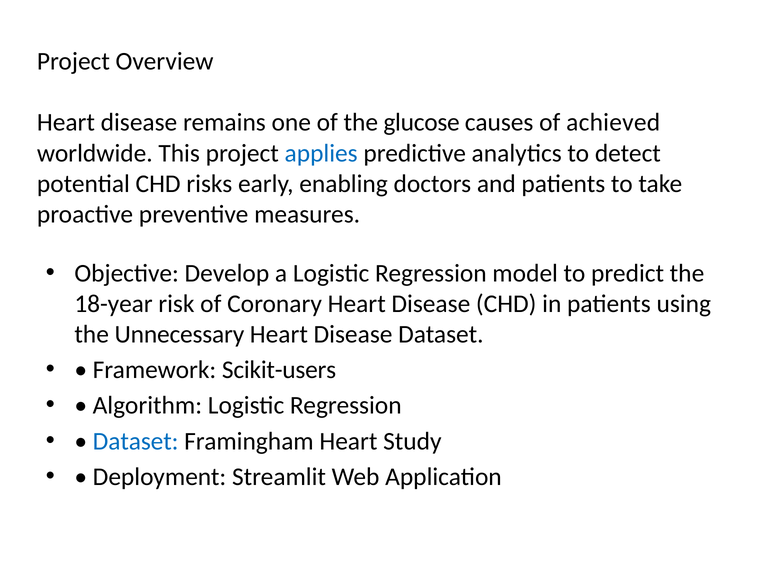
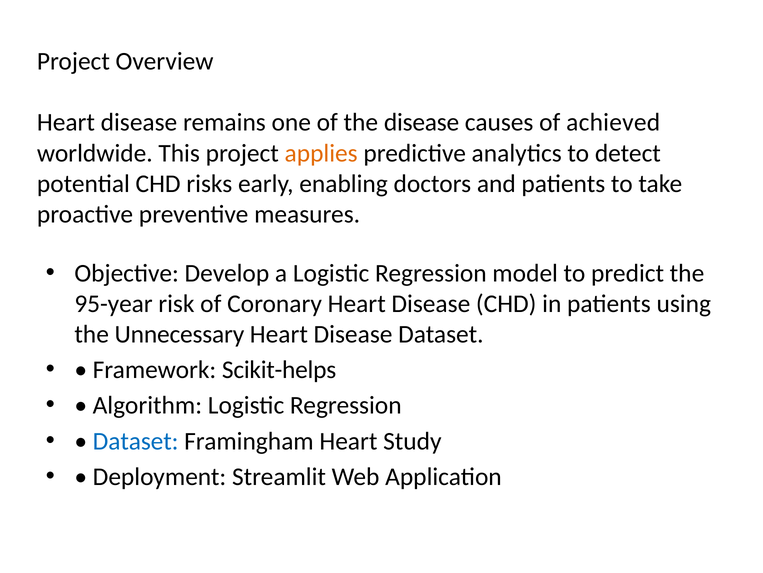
the glucose: glucose -> disease
applies colour: blue -> orange
18-year: 18-year -> 95-year
Scikit-users: Scikit-users -> Scikit-helps
